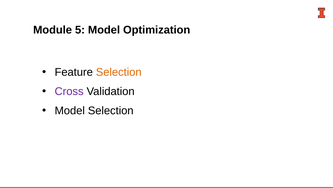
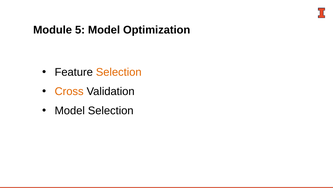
Cross colour: purple -> orange
